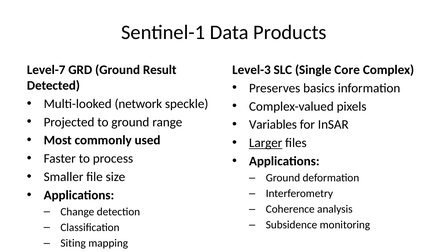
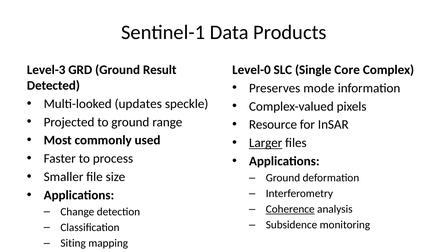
Level-7: Level-7 -> Level-3
Level-3: Level-3 -> Level-0
basics: basics -> mode
network: network -> updates
Variables: Variables -> Resource
Coherence underline: none -> present
